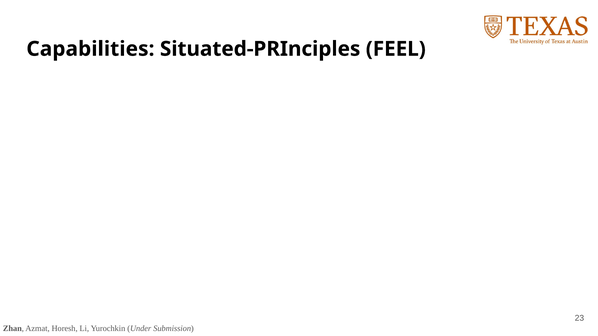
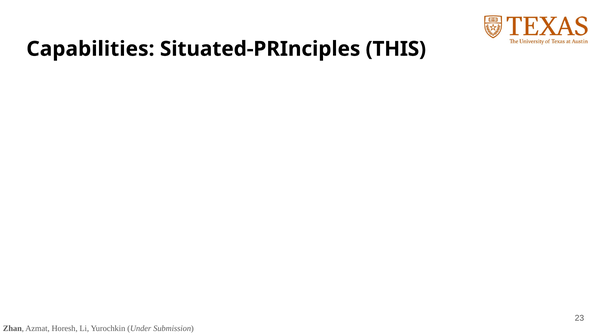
FEEL: FEEL -> THIS
